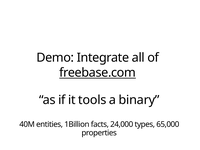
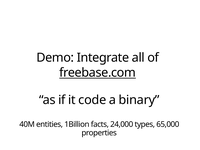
tools: tools -> code
